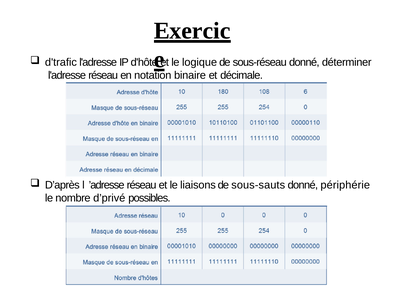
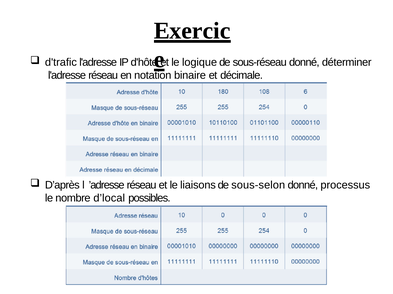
sous-sauts: sous-sauts -> sous-selon
périphérie: périphérie -> processus
d’privé: d’privé -> d’local
